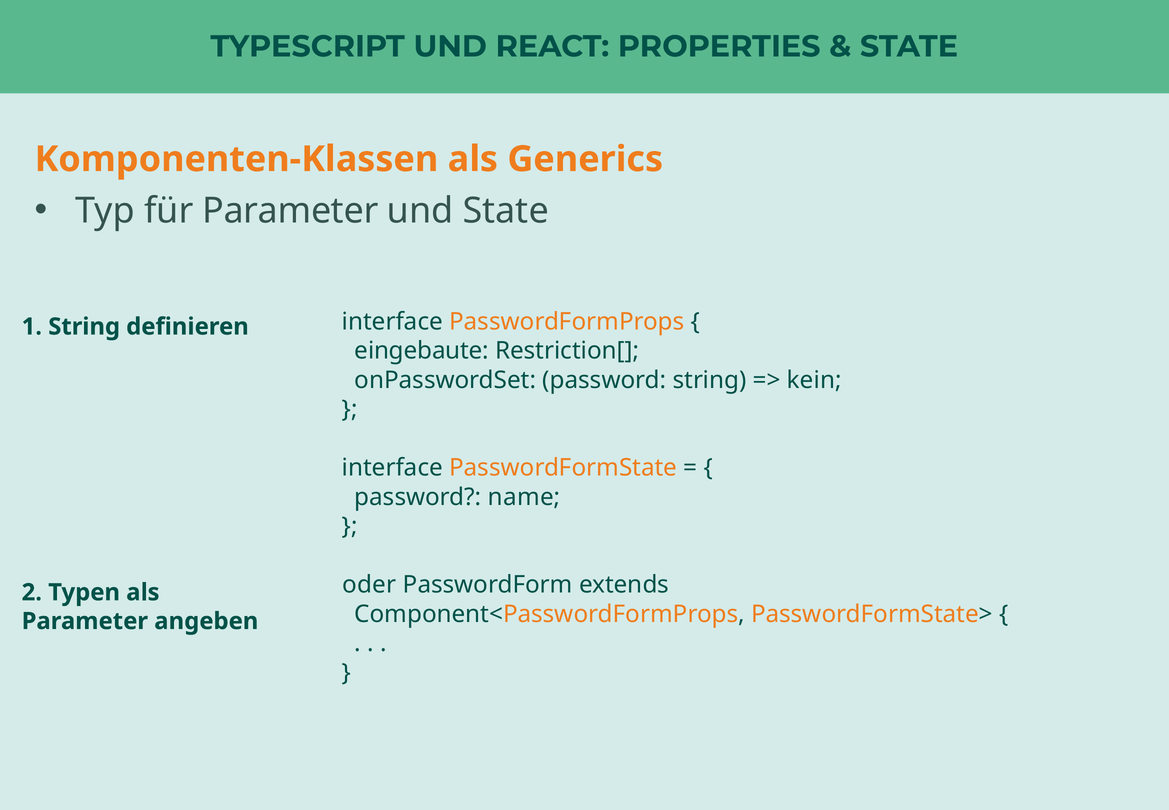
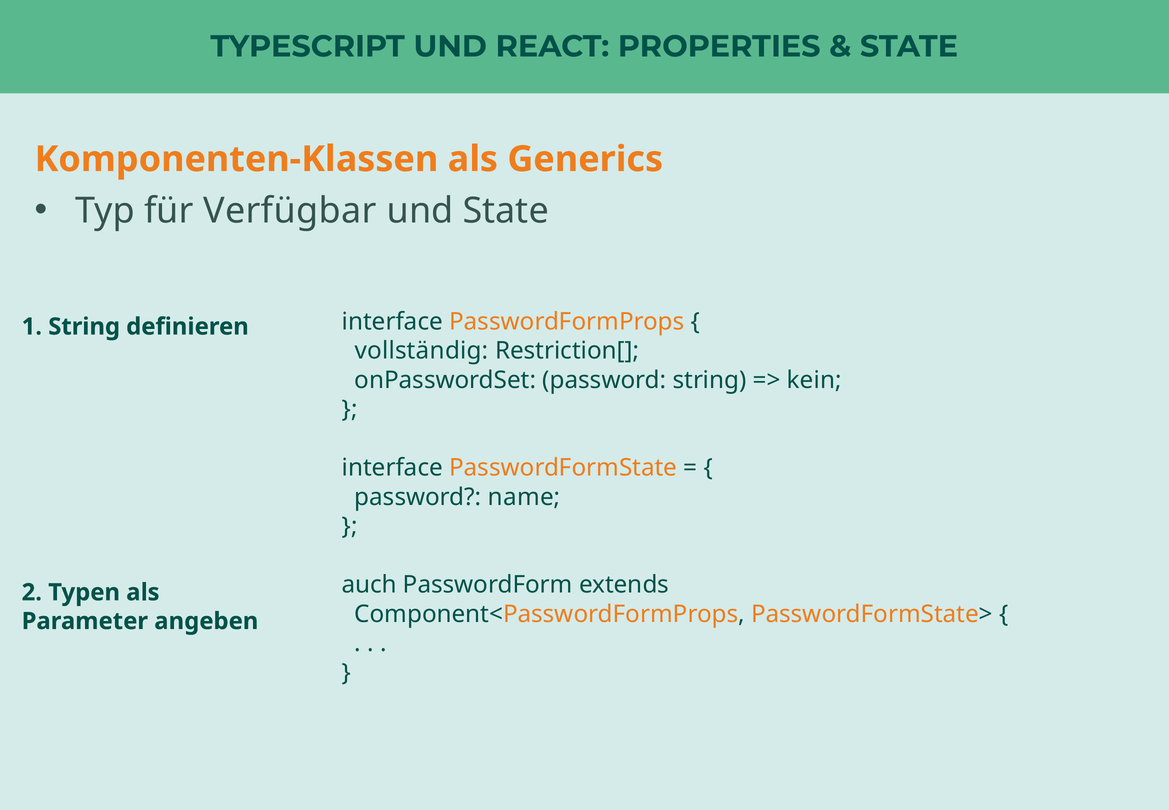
für Parameter: Parameter -> Verfügbar
eingebaute: eingebaute -> vollständig
oder: oder -> auch
